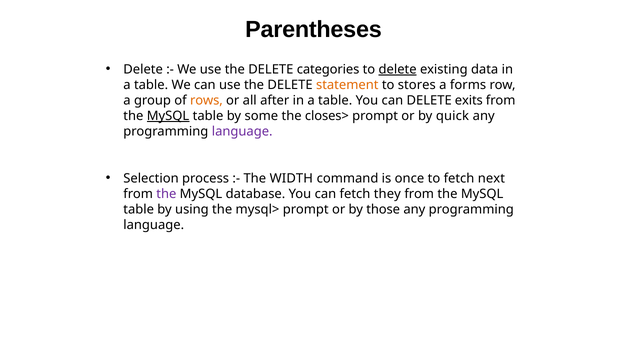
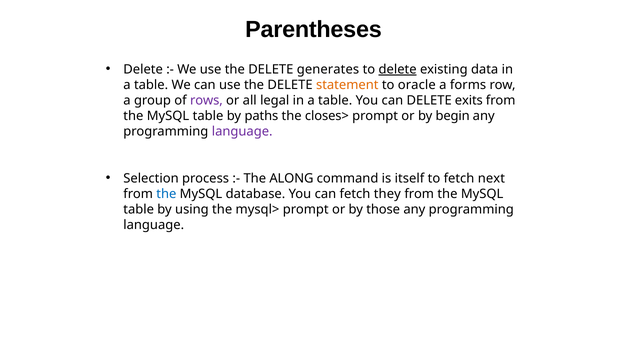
categories: categories -> generates
stores: stores -> oracle
rows colour: orange -> purple
after: after -> legal
MySQL at (168, 116) underline: present -> none
some: some -> paths
quick: quick -> begin
WIDTH: WIDTH -> ALONG
once: once -> itself
the at (166, 194) colour: purple -> blue
